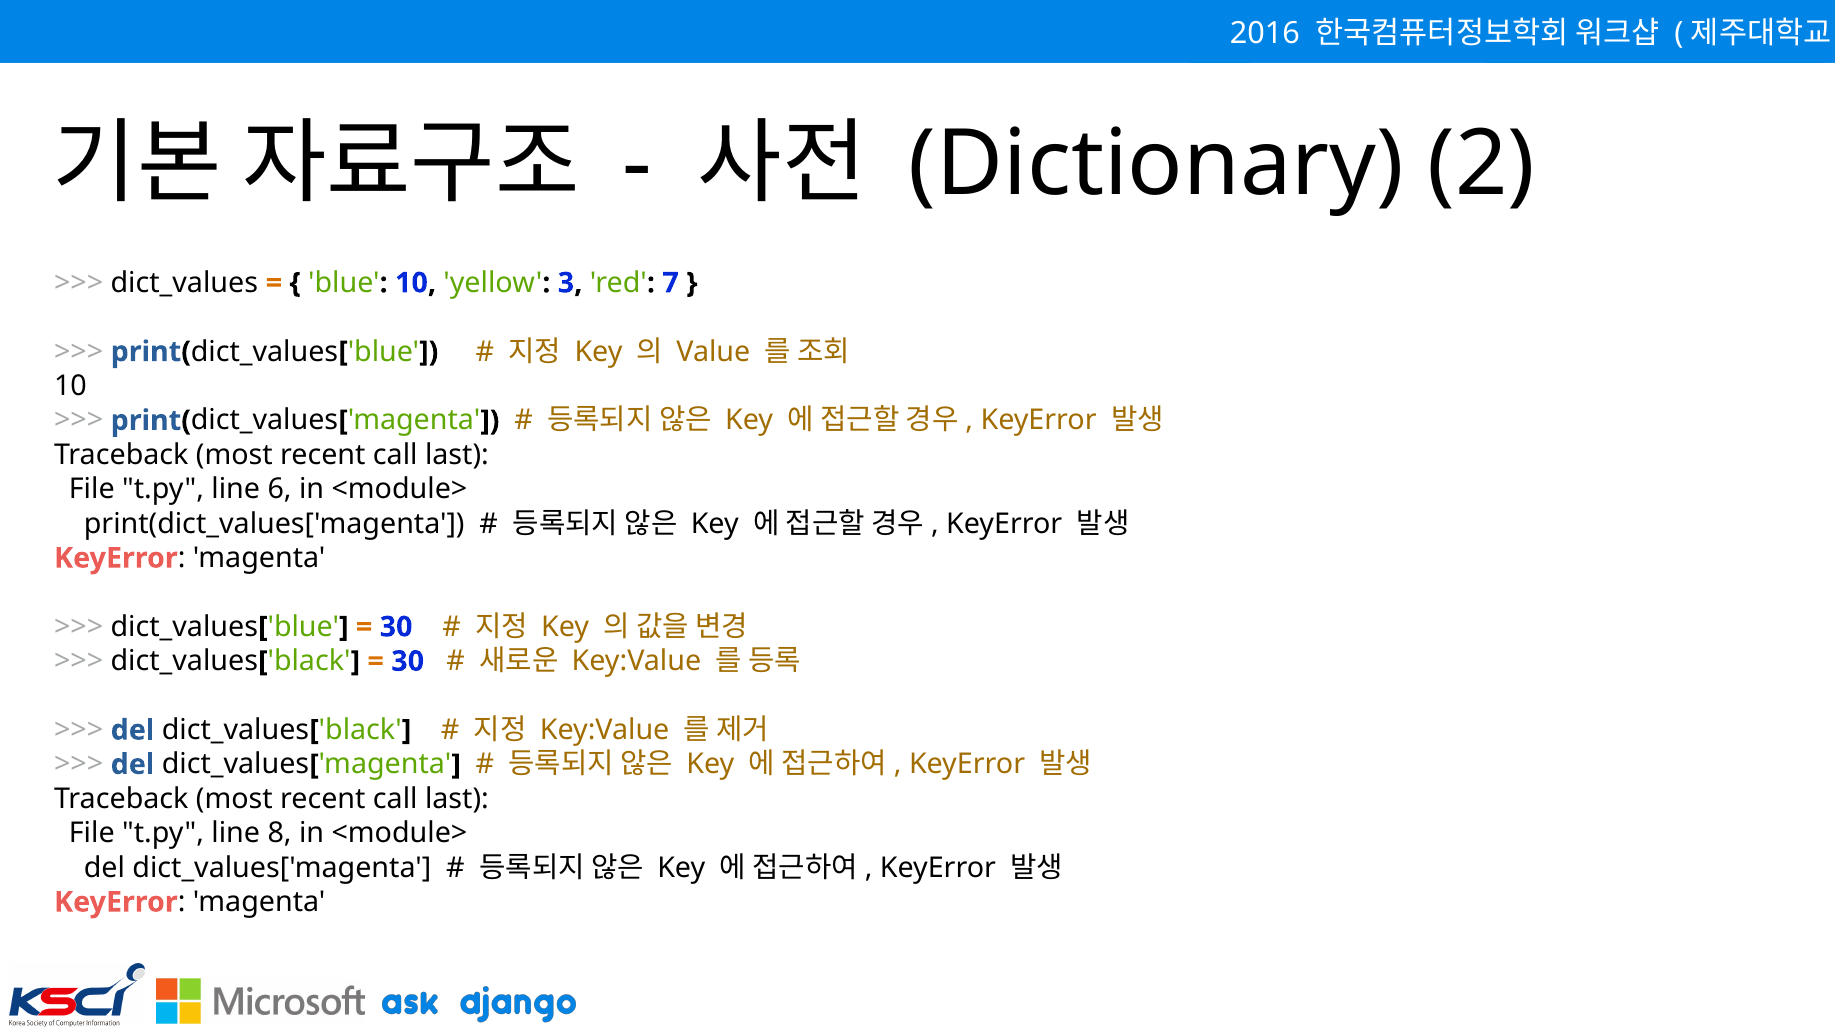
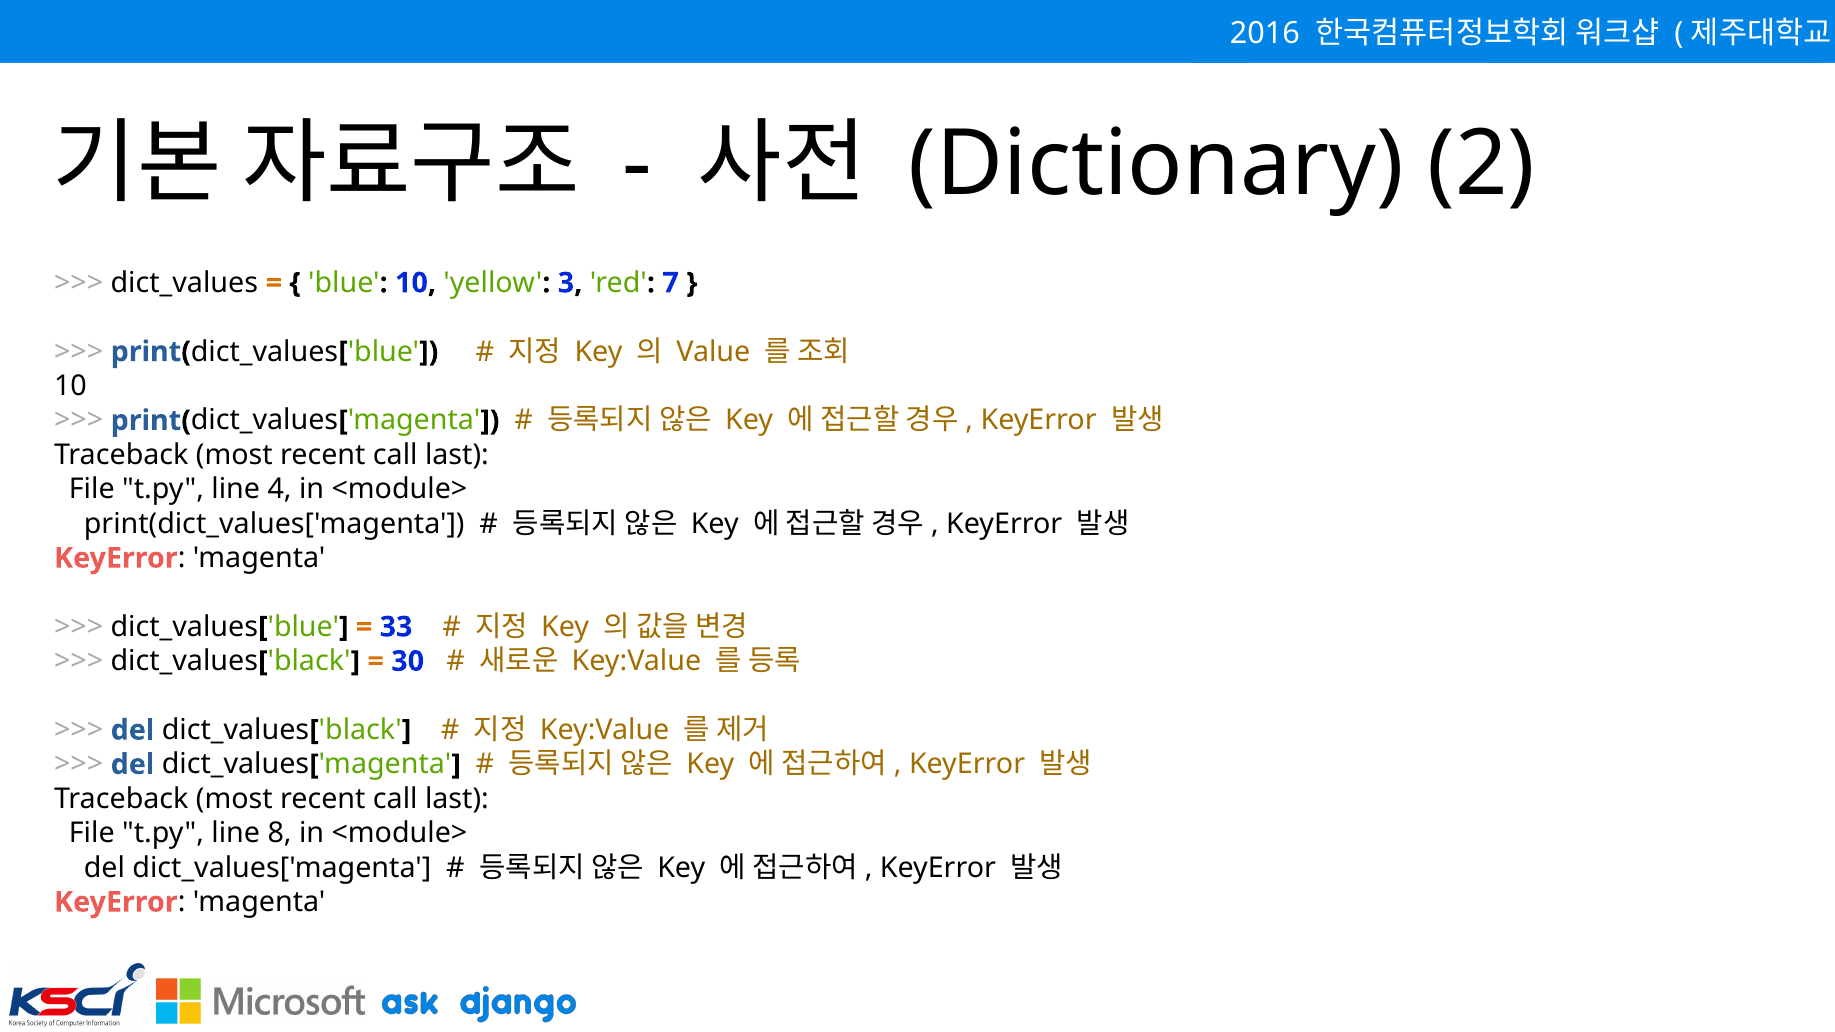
6: 6 -> 4
30 at (396, 627): 30 -> 33
